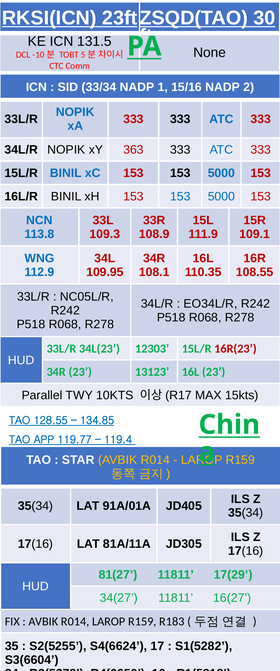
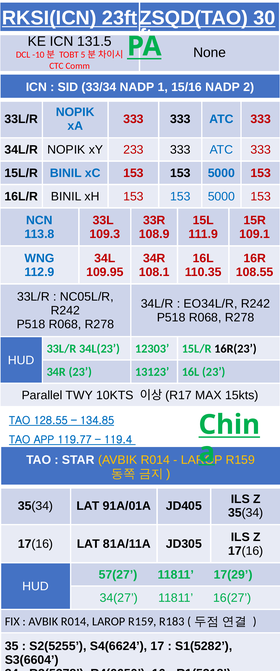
363: 363 -> 233
16R(23 colour: red -> black
81(27: 81(27 -> 57(27
